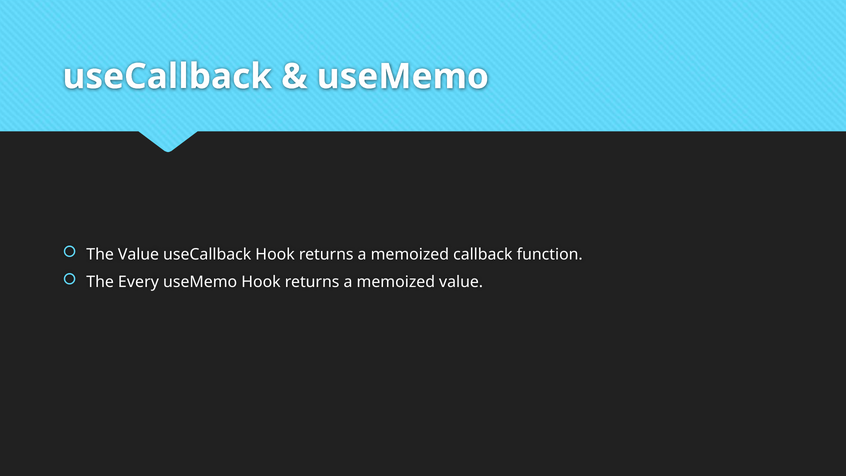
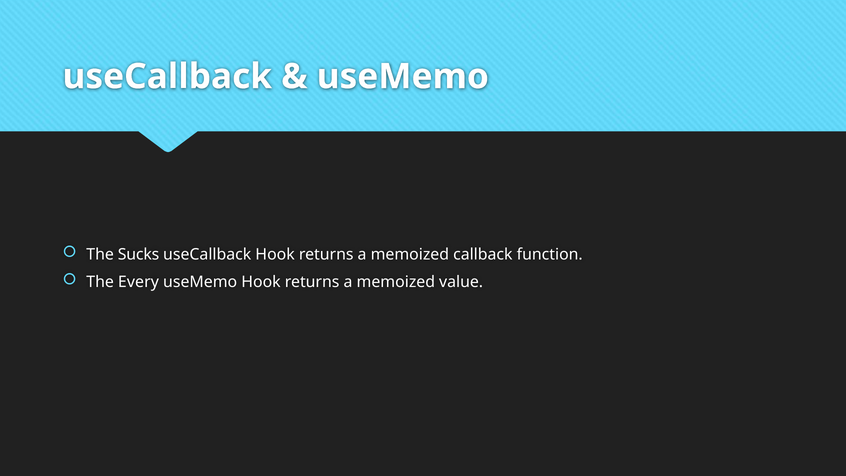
The Value: Value -> Sucks
